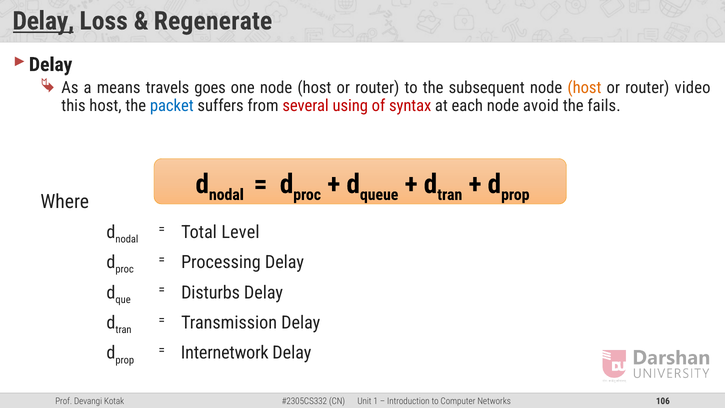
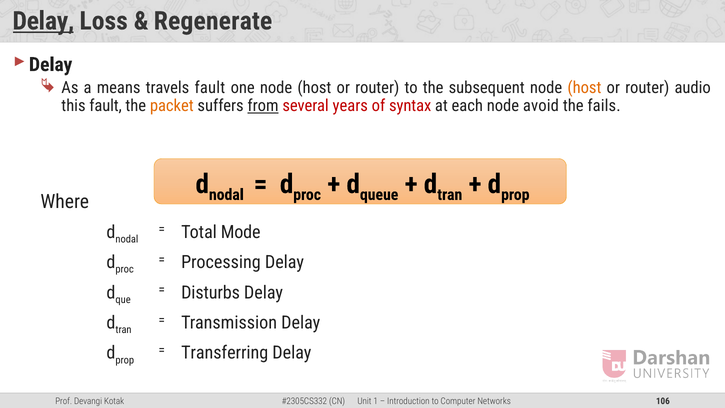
travels goes: goes -> fault
video: video -> audio
this host: host -> fault
packet colour: blue -> orange
from underline: none -> present
using: using -> years
Level: Level -> Mode
Internetwork: Internetwork -> Transferring
